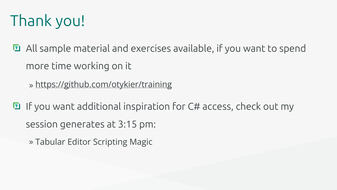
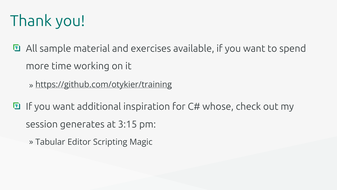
access: access -> whose
